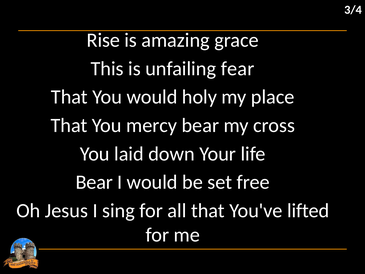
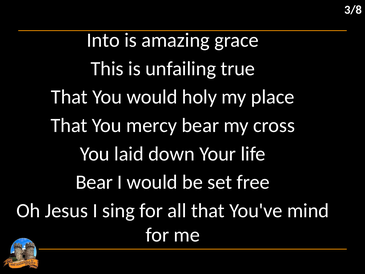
3/4: 3/4 -> 3/8
Rise: Rise -> Into
fear: fear -> true
lifted: lifted -> mind
